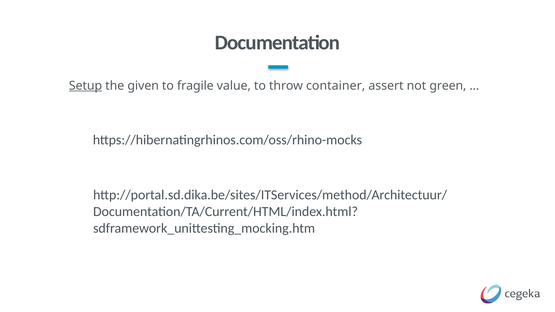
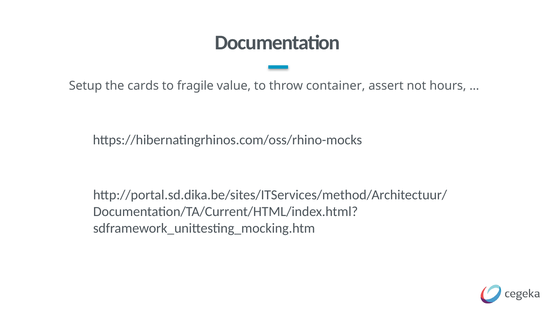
Setup underline: present -> none
given: given -> cards
green: green -> hours
